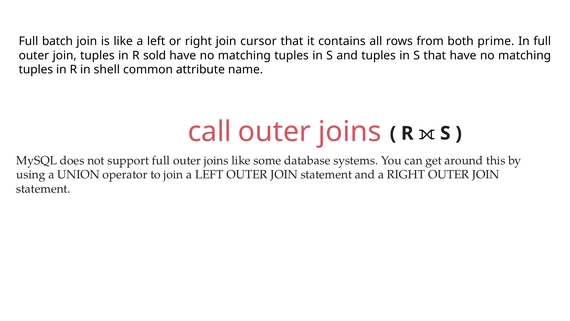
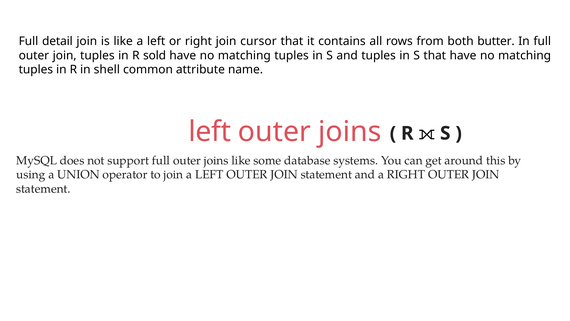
batch: batch -> detail
prime: prime -> butter
call at (210, 132): call -> left
